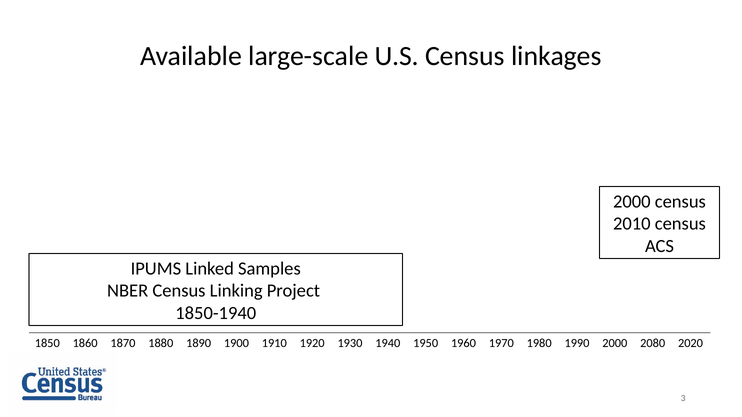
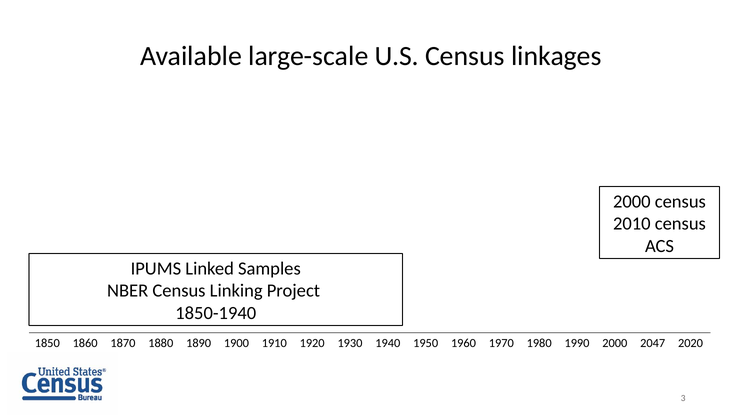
2080: 2080 -> 2047
